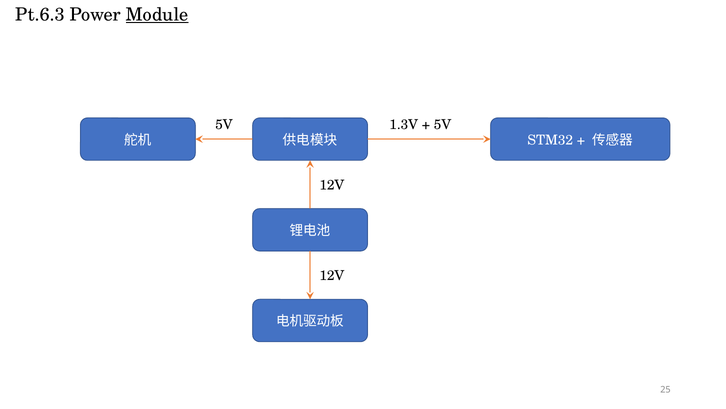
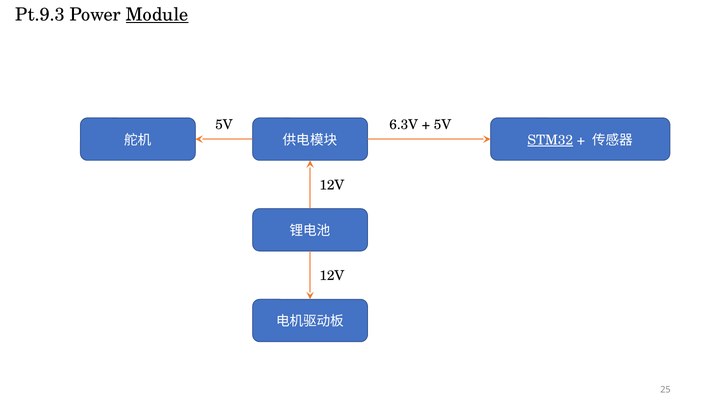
Pt.6.3: Pt.6.3 -> Pt.9.3
1.3V: 1.3V -> 6.3V
STM32 underline: none -> present
